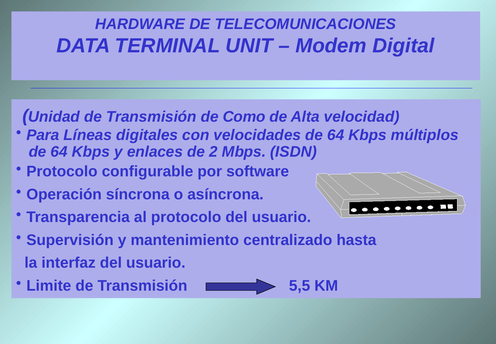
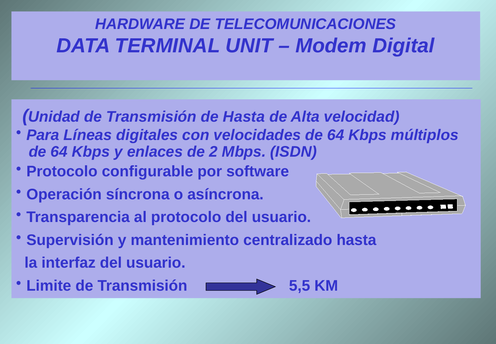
de Como: Como -> Hasta
